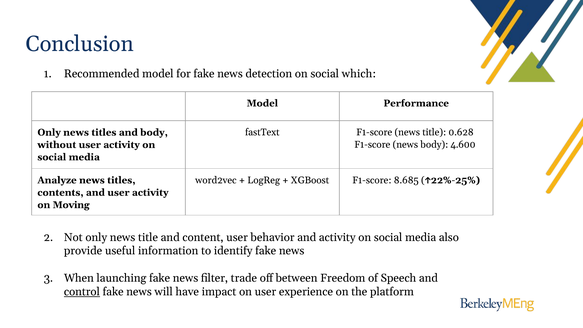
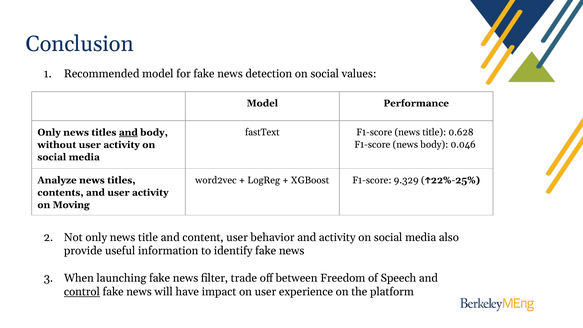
which: which -> values
and at (128, 132) underline: none -> present
4.600: 4.600 -> 0.046
8.685: 8.685 -> 9.329
